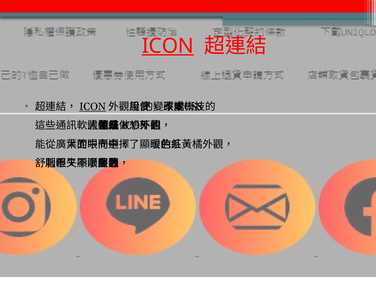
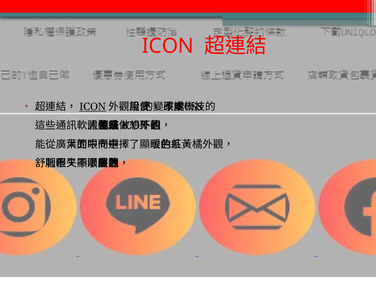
ICON at (168, 46) underline: present -> none
